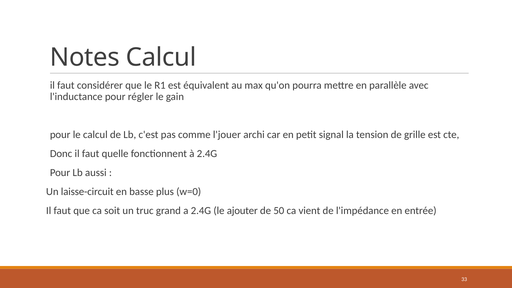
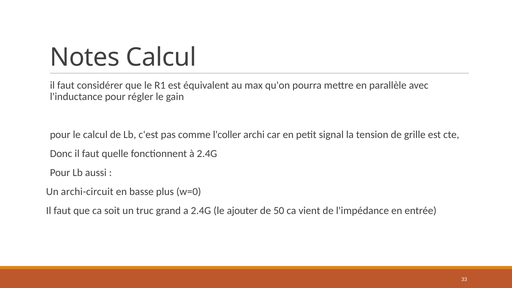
l'jouer: l'jouer -> l'coller
laisse-circuit: laisse-circuit -> archi-circuit
